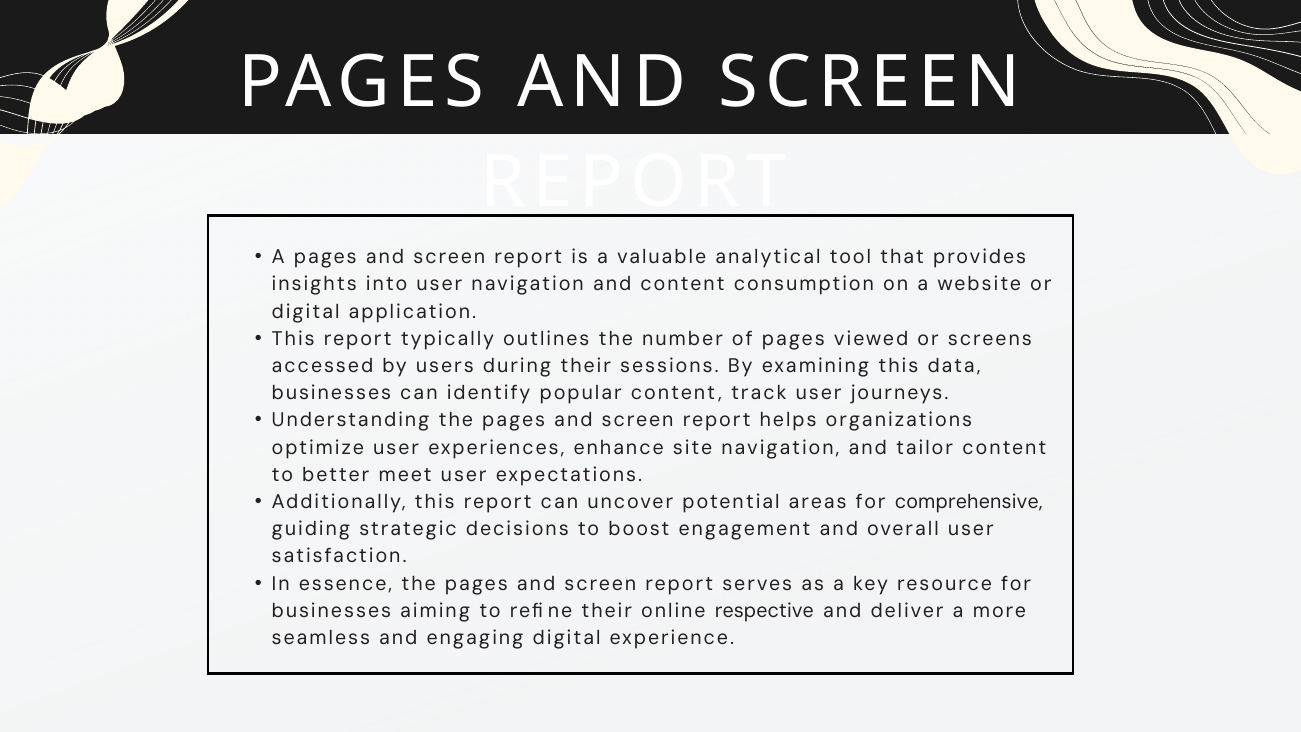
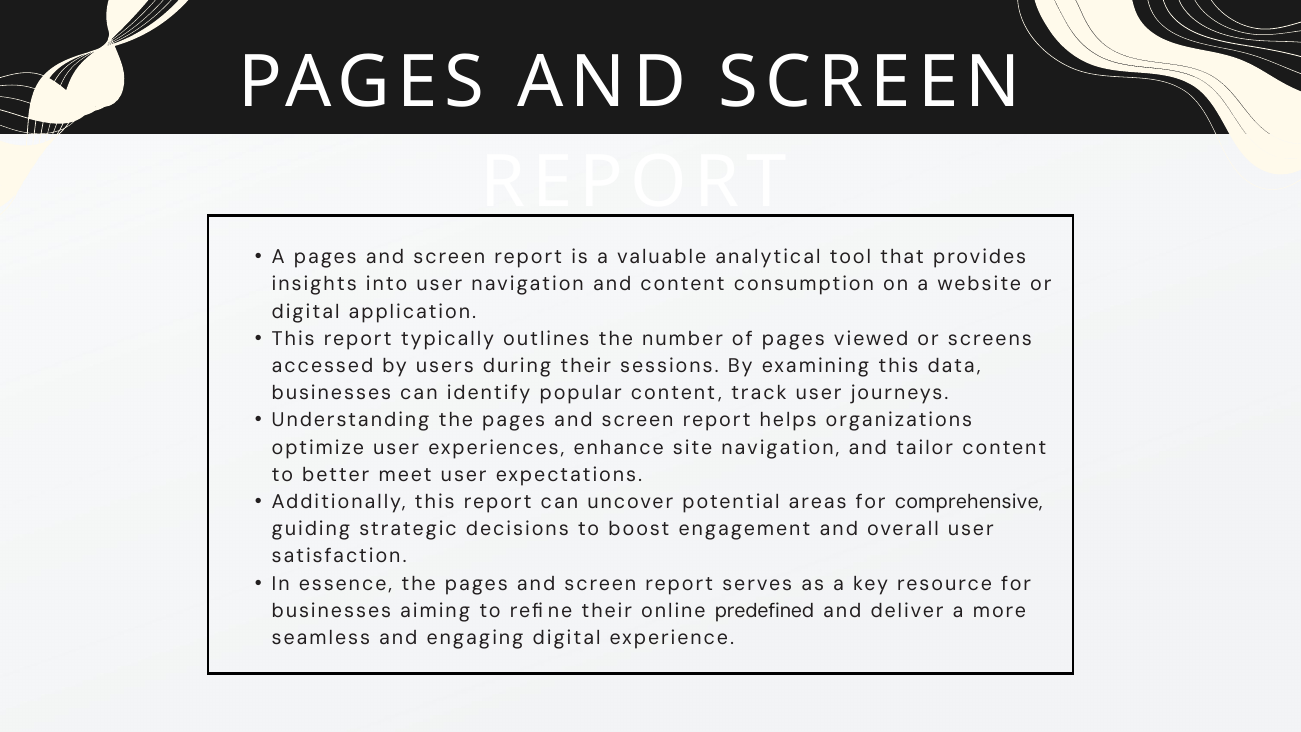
respective: respective -> predefined
